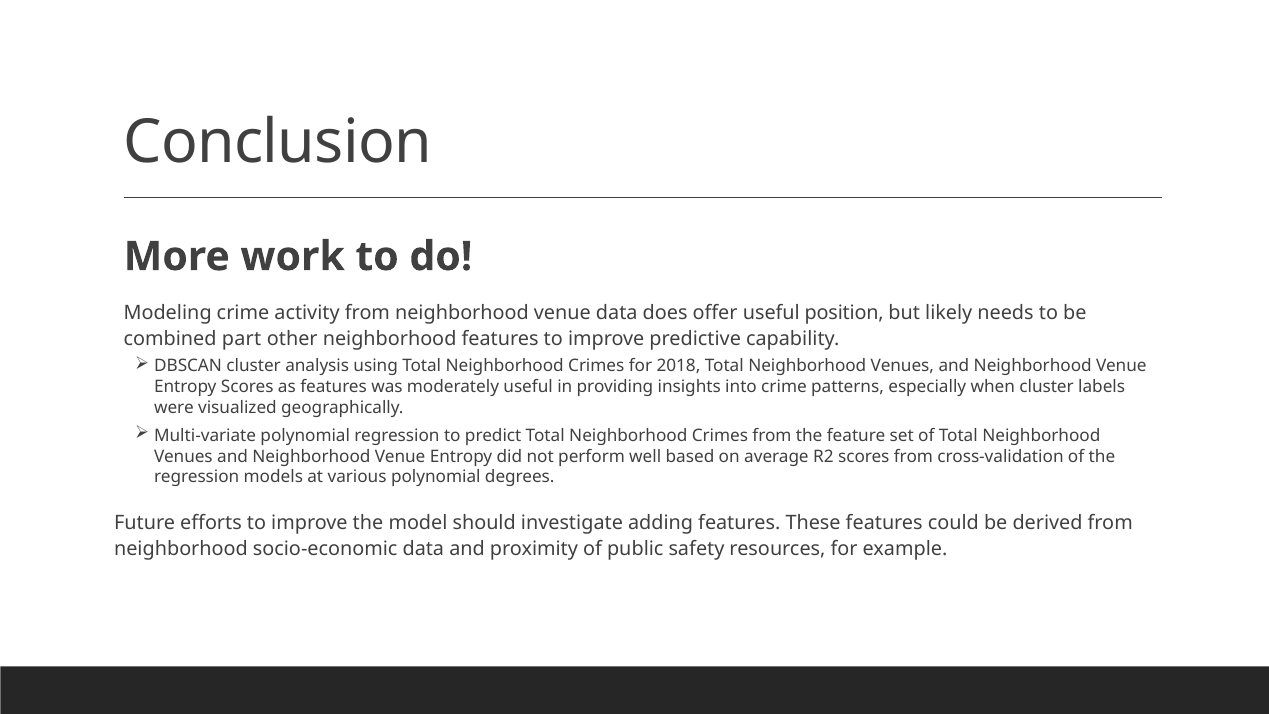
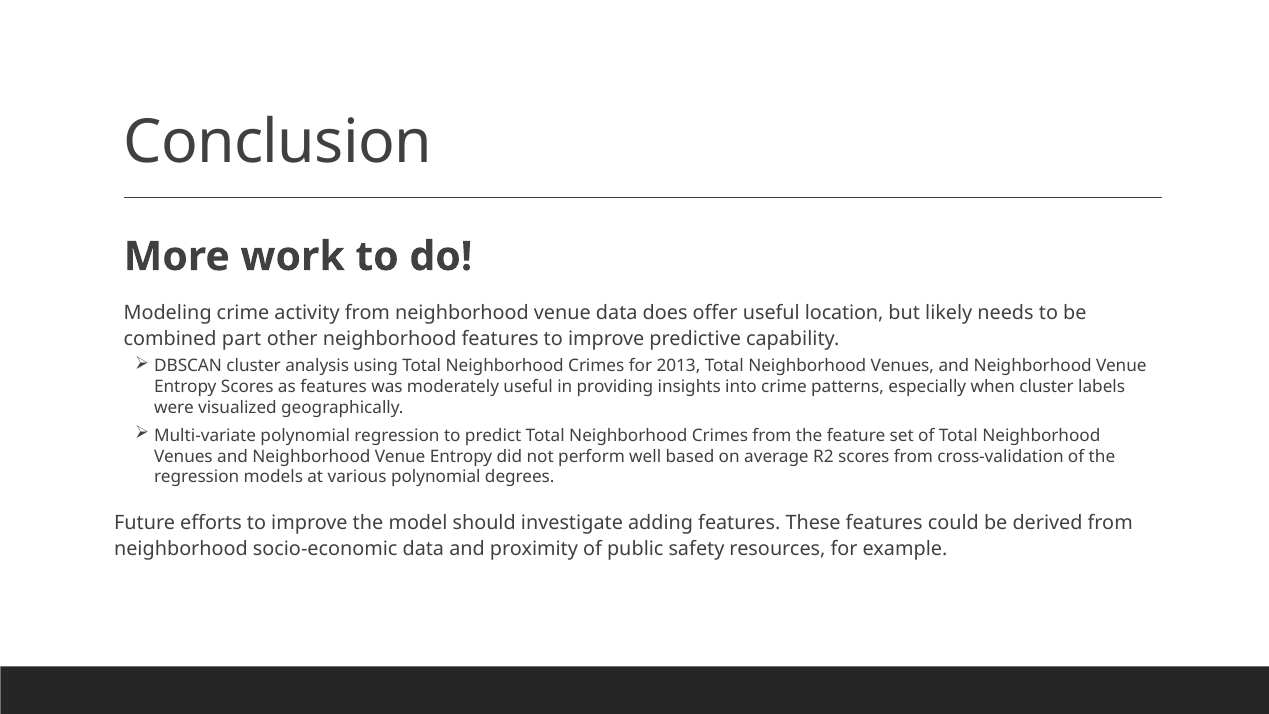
position: position -> location
2018: 2018 -> 2013
